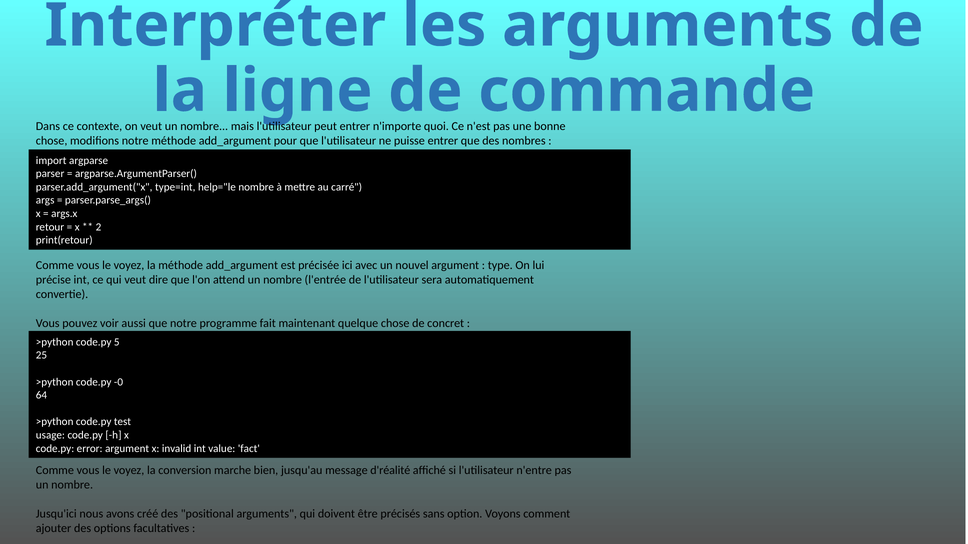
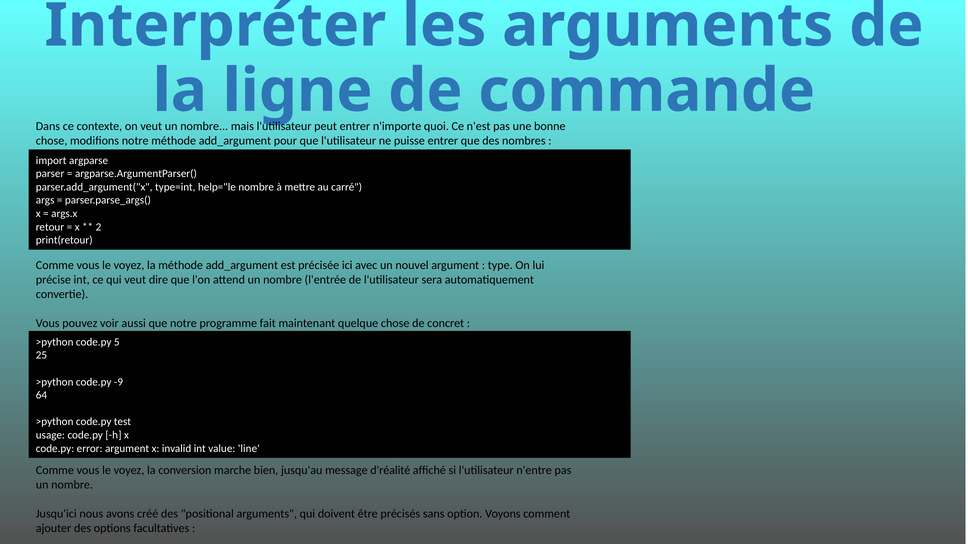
-0: -0 -> -9
fact: fact -> line
